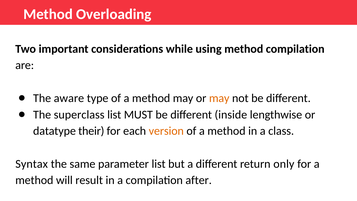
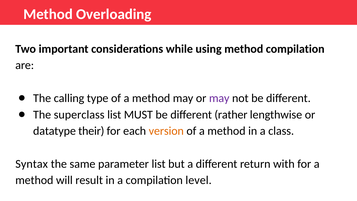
aware: aware -> calling
may at (219, 98) colour: orange -> purple
inside: inside -> rather
only: only -> with
after: after -> level
